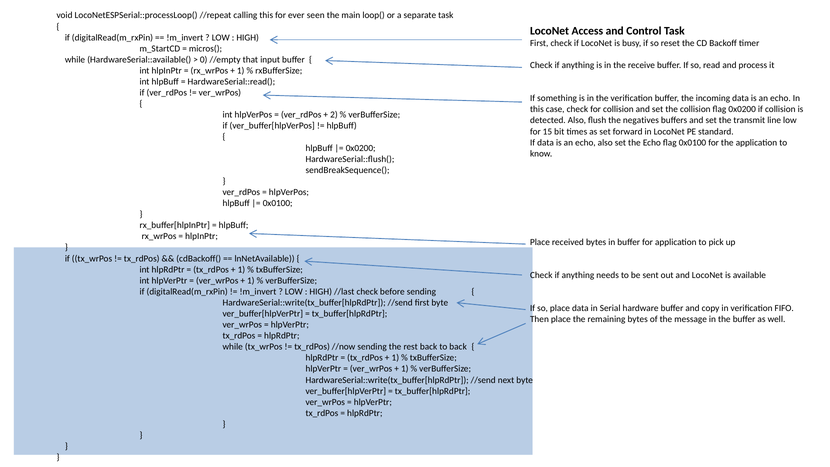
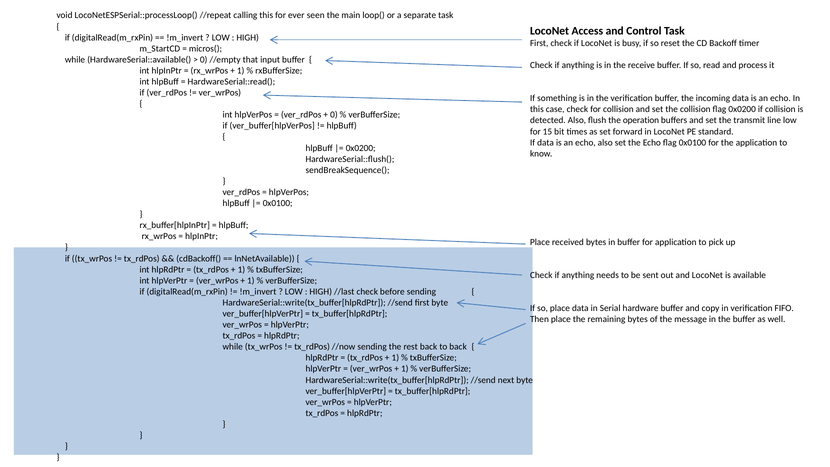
2 at (334, 115): 2 -> 0
negatives: negatives -> operation
